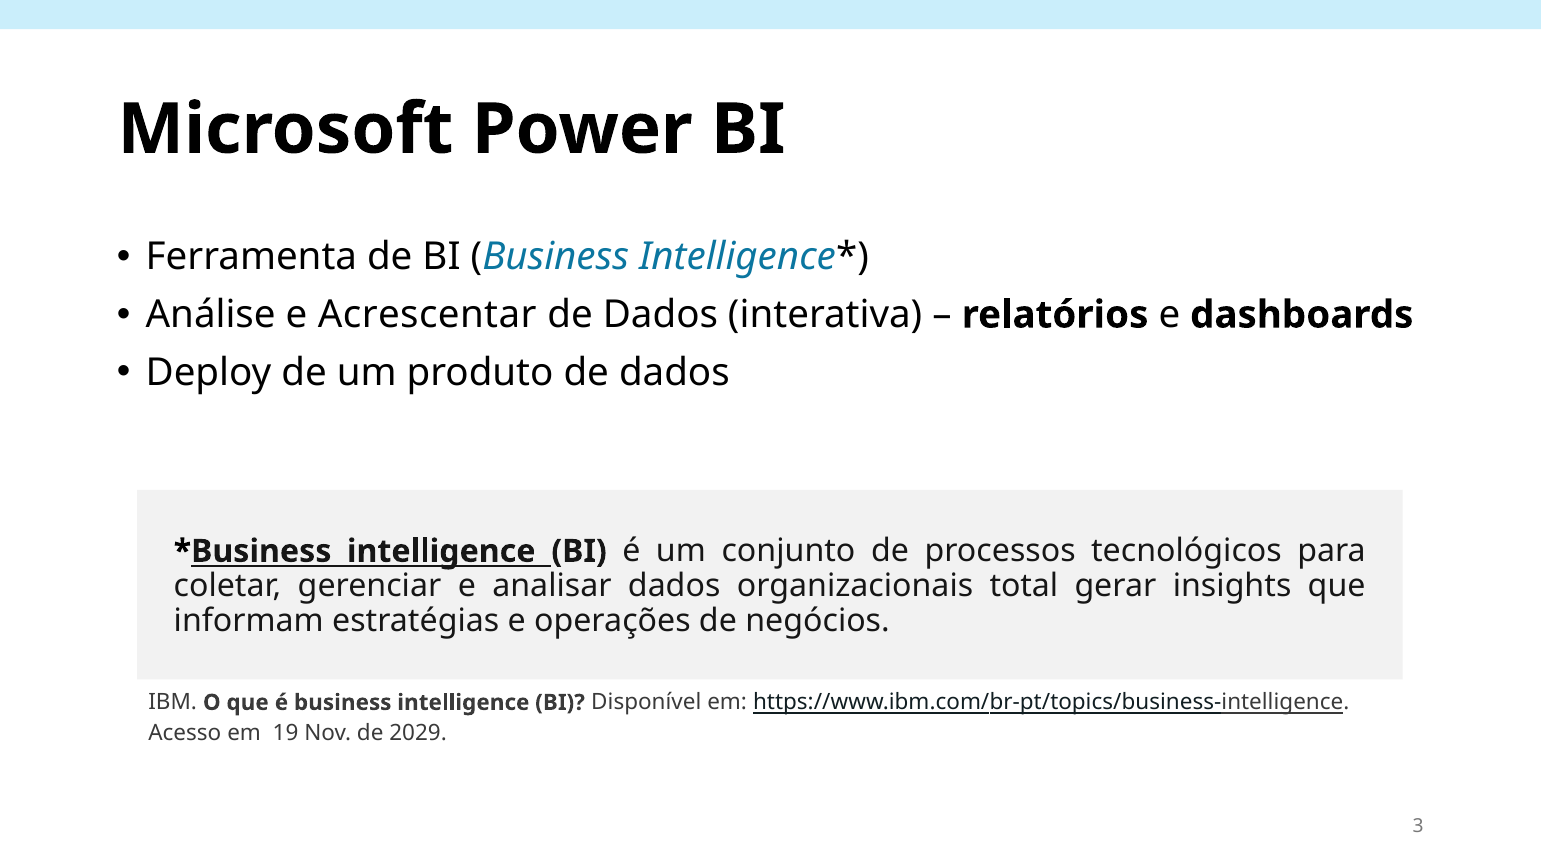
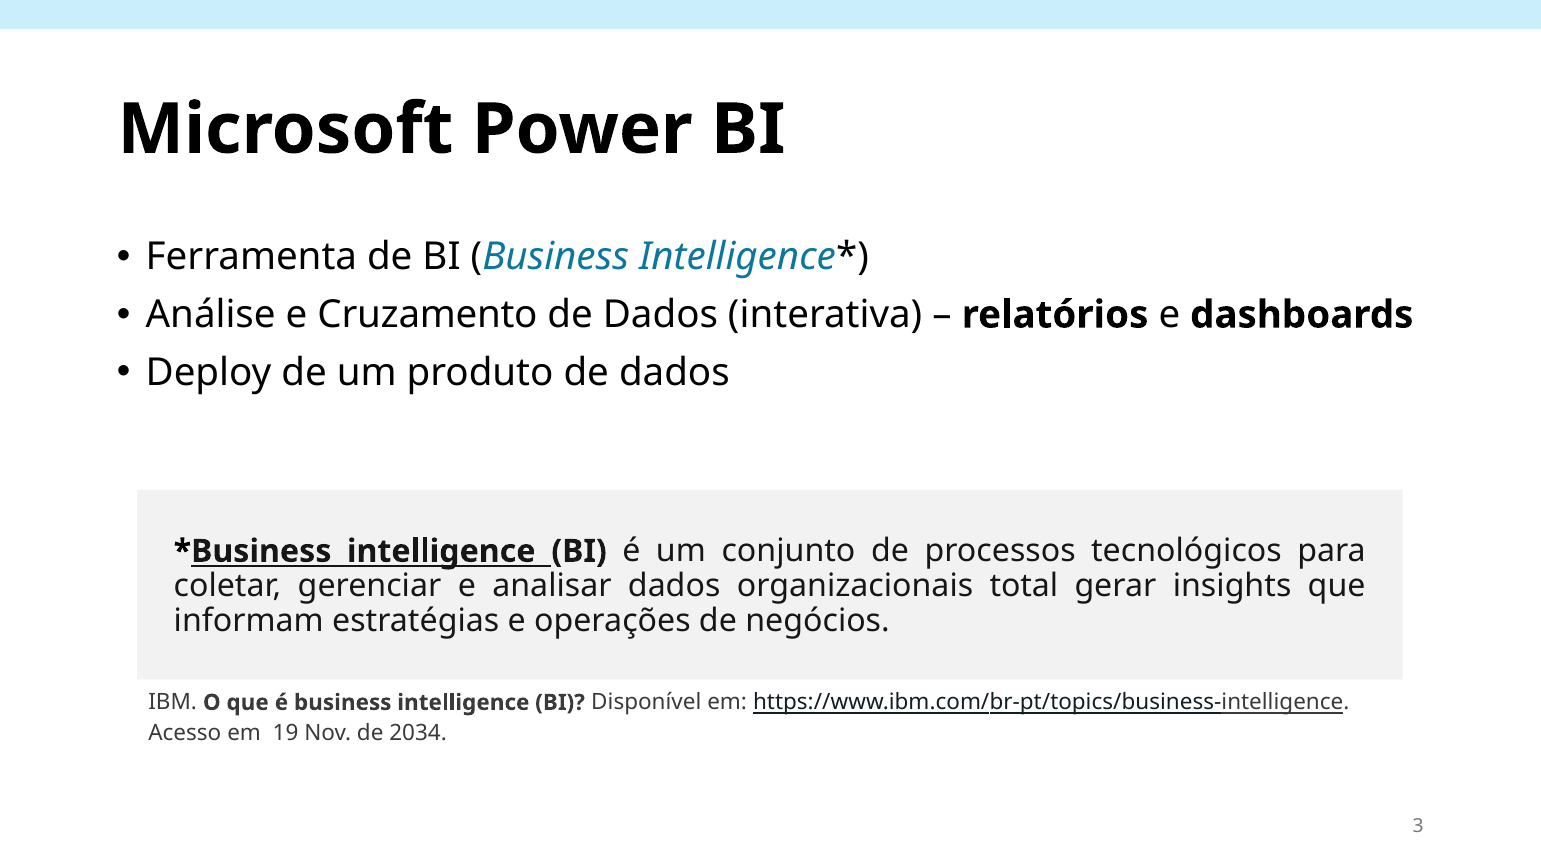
Acrescentar: Acrescentar -> Cruzamento
2029: 2029 -> 2034
